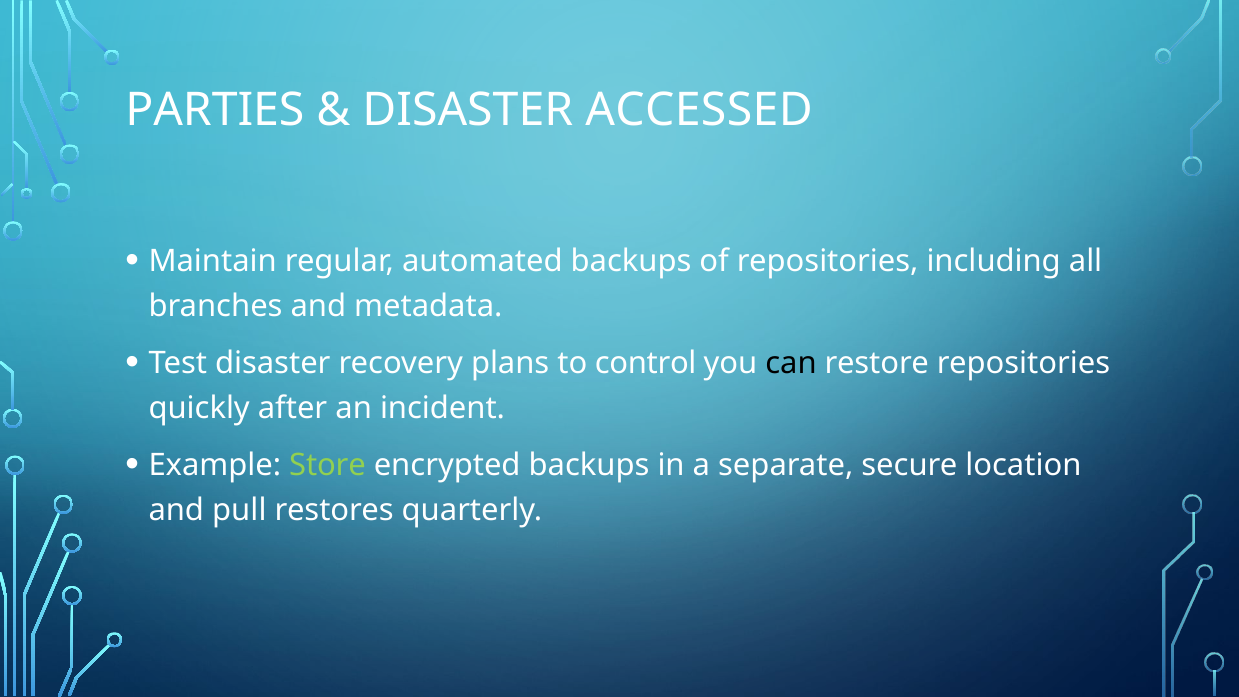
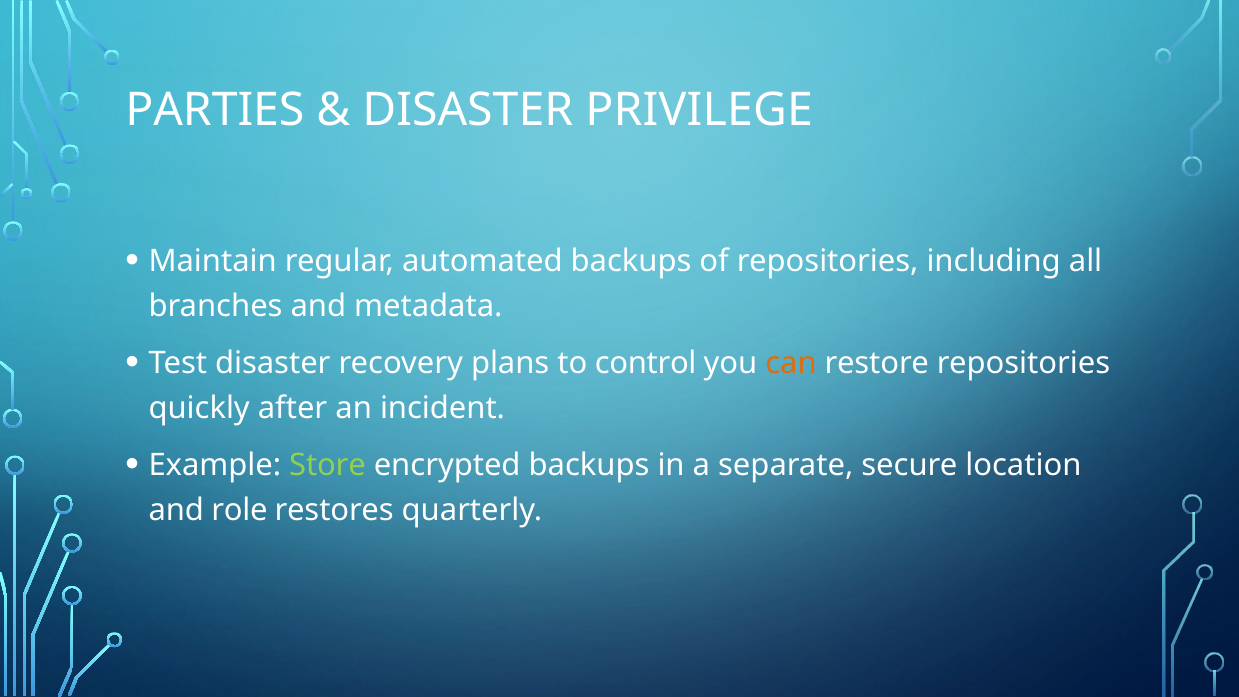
ACCESSED: ACCESSED -> PRIVILEGE
can colour: black -> orange
pull: pull -> role
